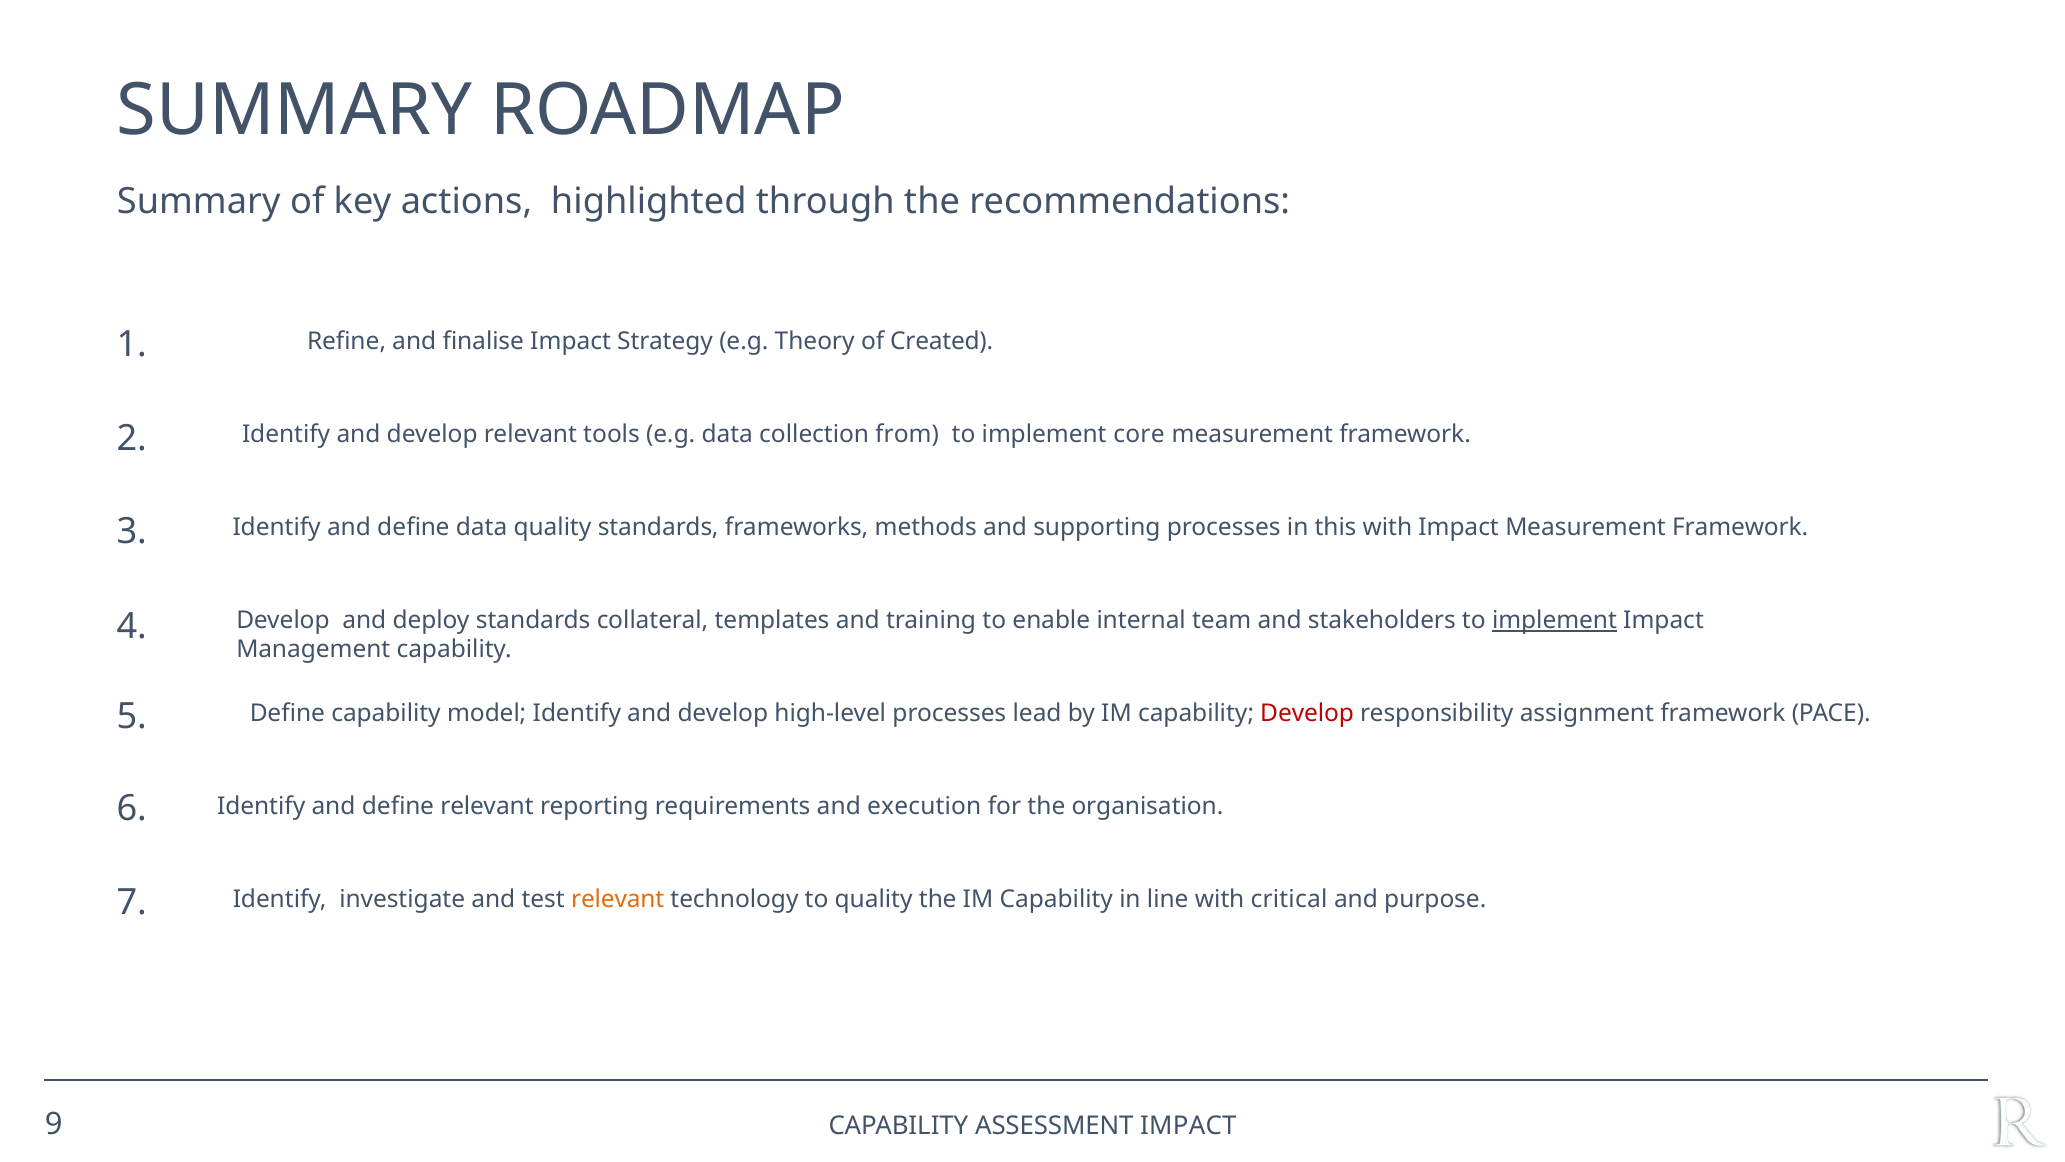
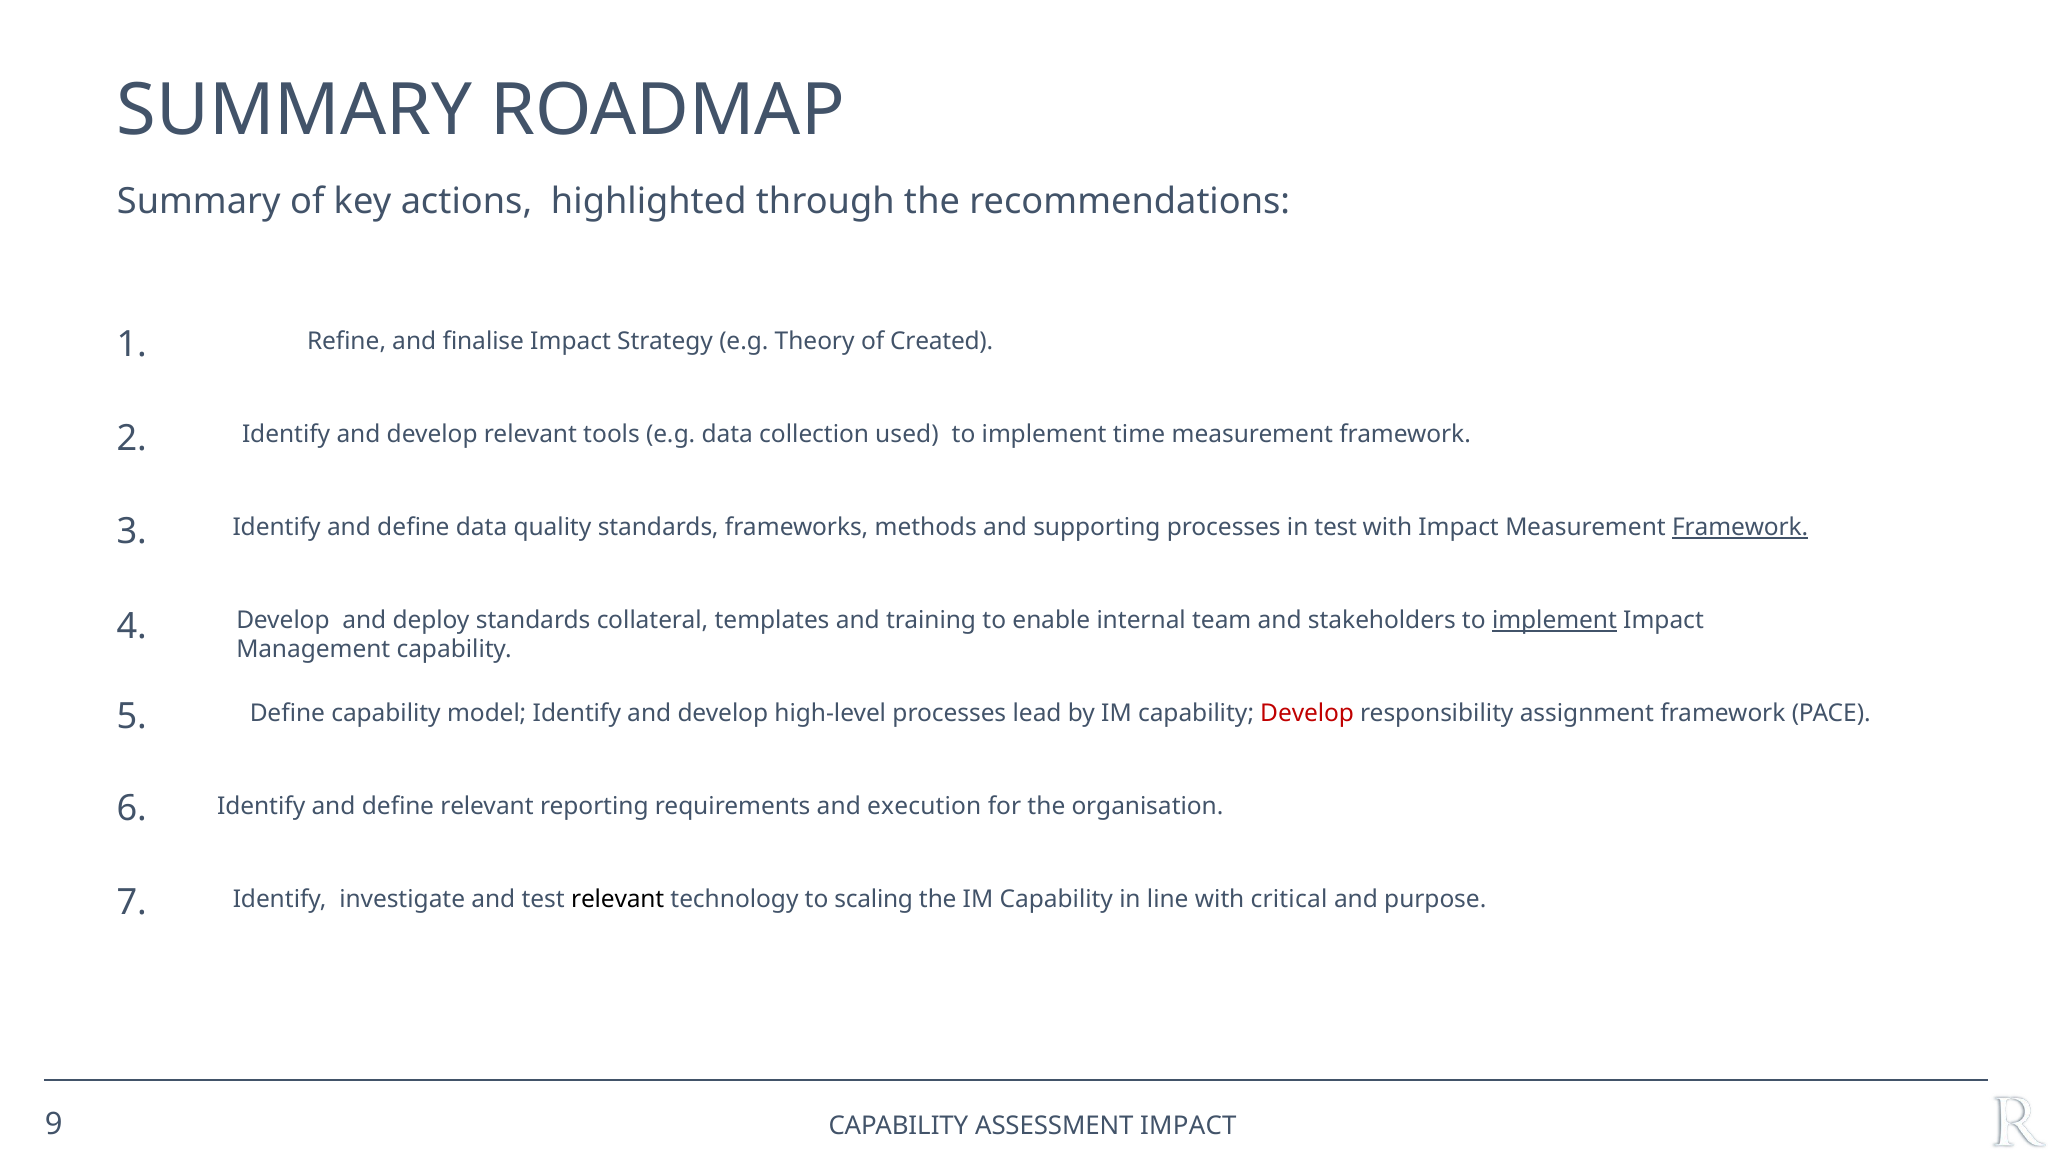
from: from -> used
core: core -> time
in this: this -> test
Framework at (1740, 527) underline: none -> present
relevant at (618, 899) colour: orange -> black
to quality: quality -> scaling
